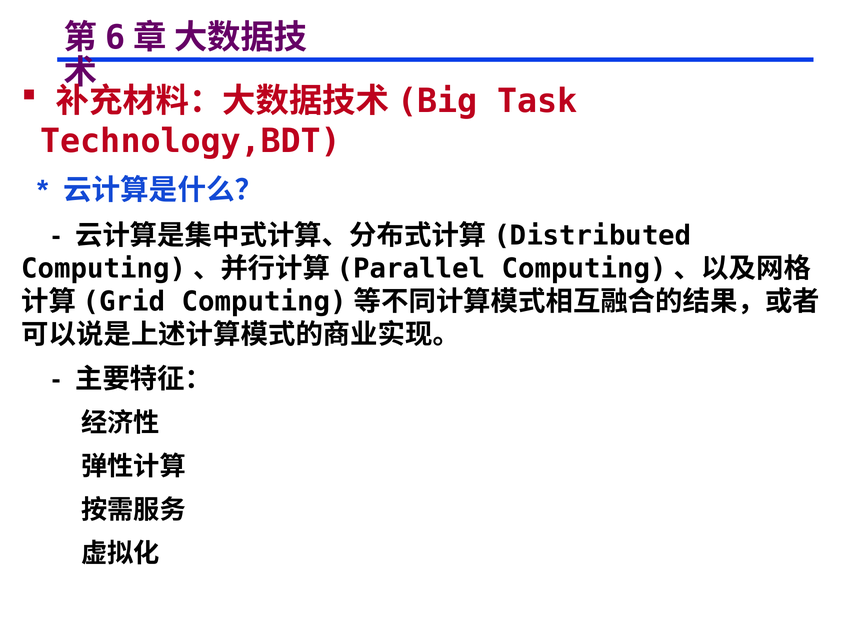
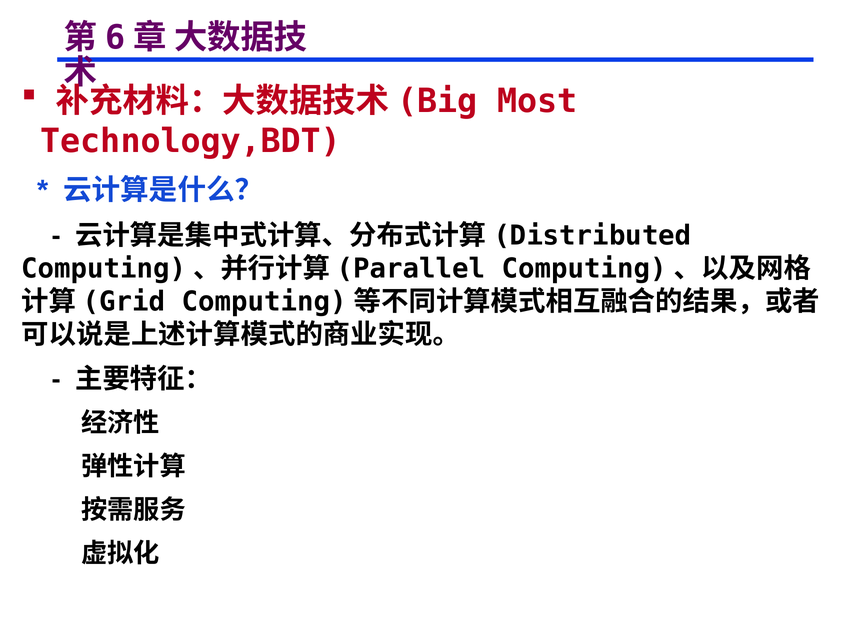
Task: Task -> Most
